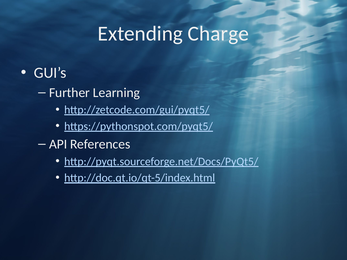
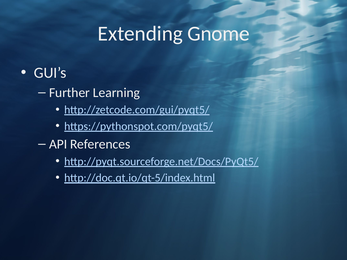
Charge: Charge -> Gnome
